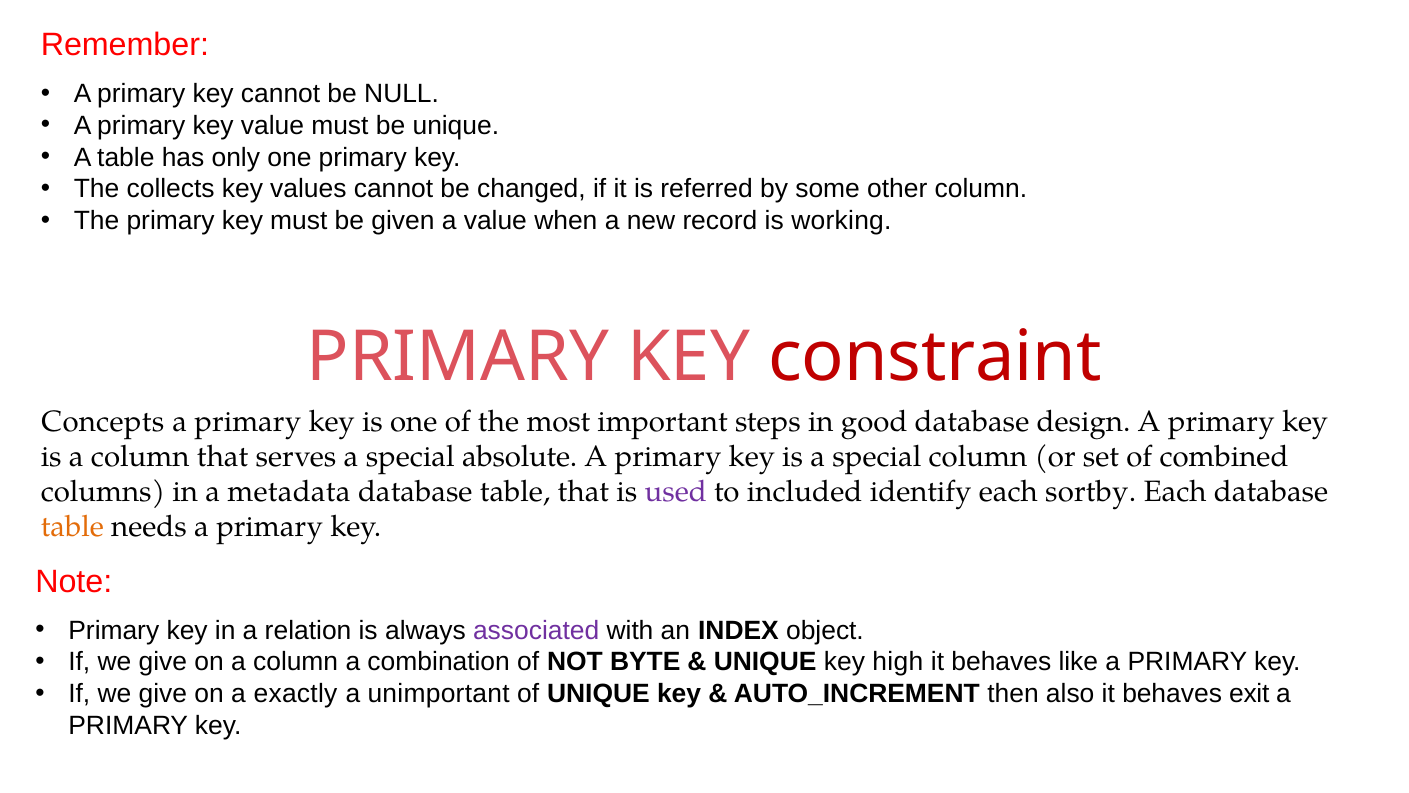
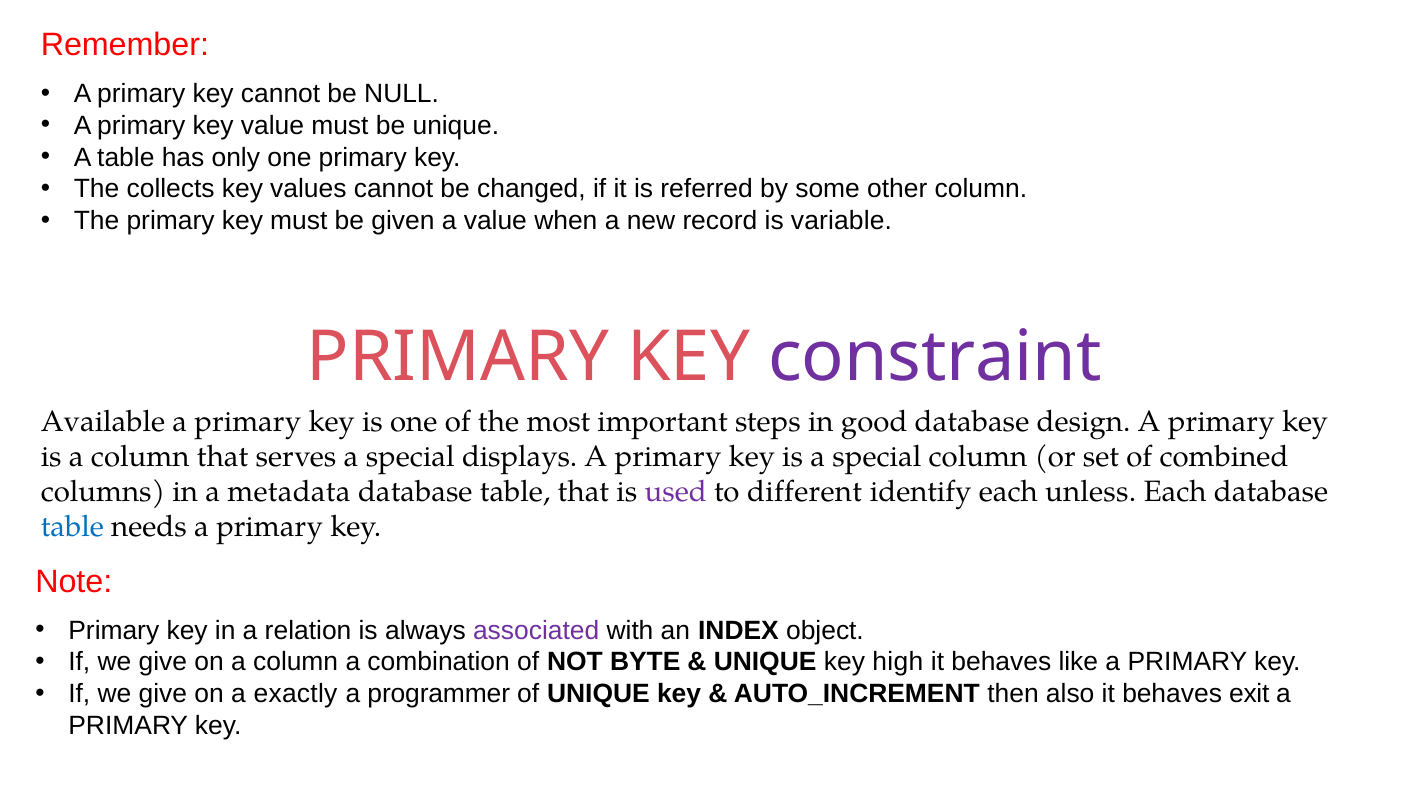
working: working -> variable
constraint colour: red -> purple
Concepts: Concepts -> Available
absolute: absolute -> displays
included: included -> different
sortby: sortby -> unless
table at (72, 527) colour: orange -> blue
unimportant: unimportant -> programmer
